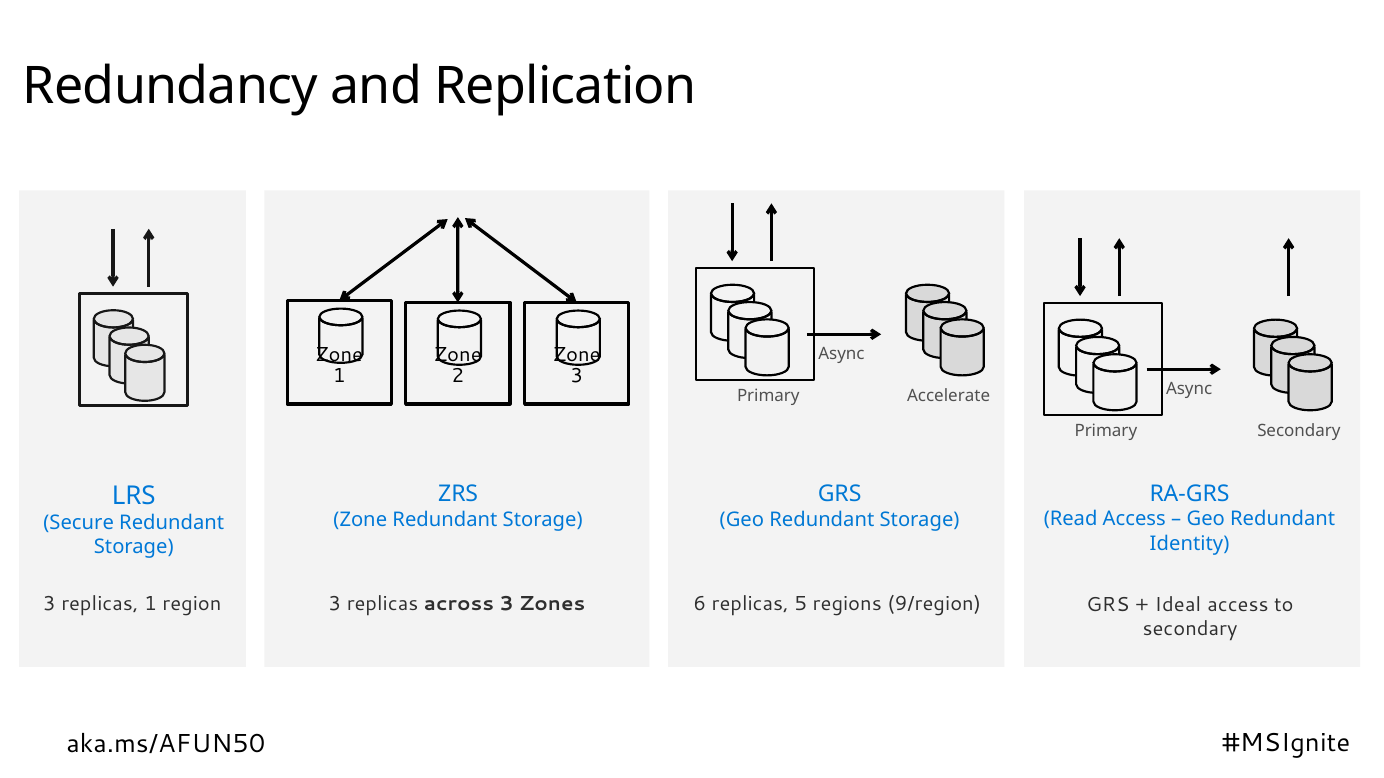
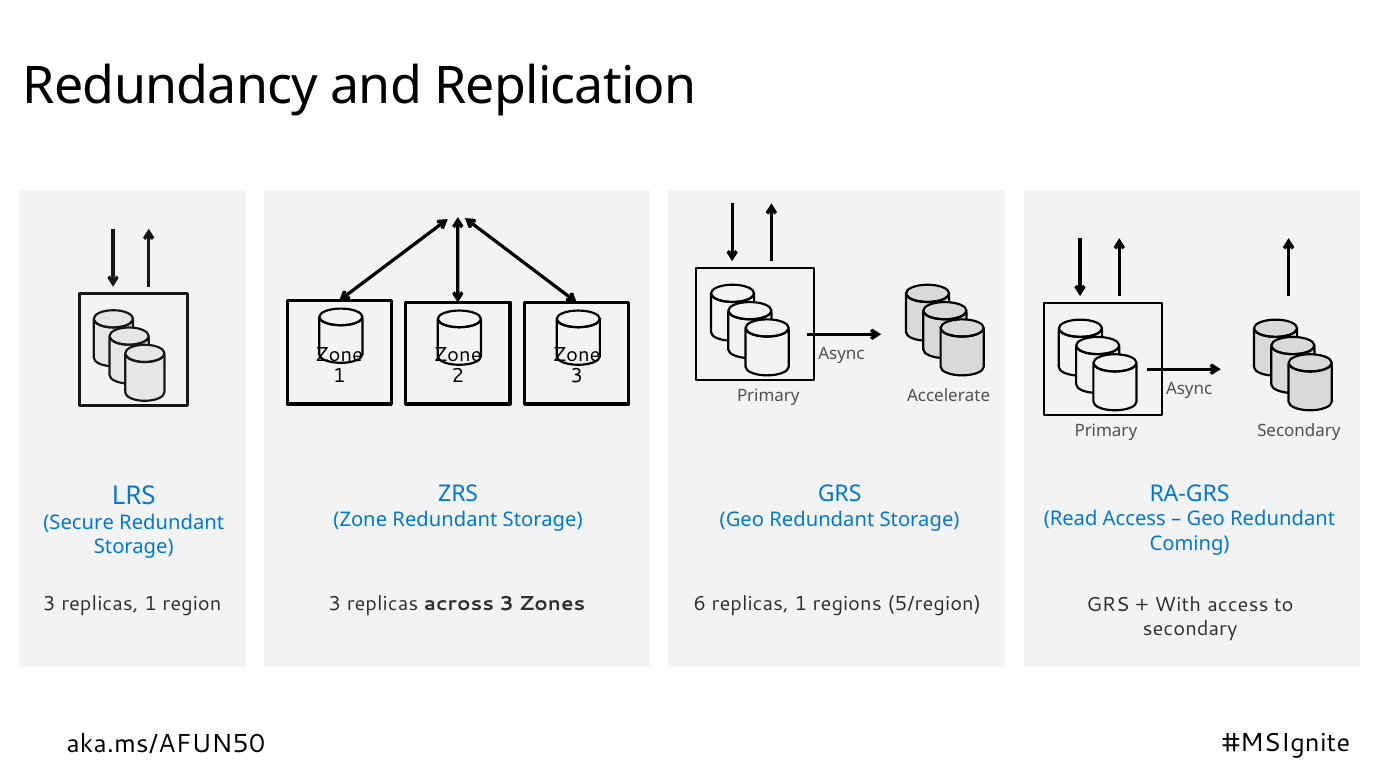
Identity: Identity -> Coming
6 replicas 5: 5 -> 1
9/region: 9/region -> 5/region
Ideal: Ideal -> With
